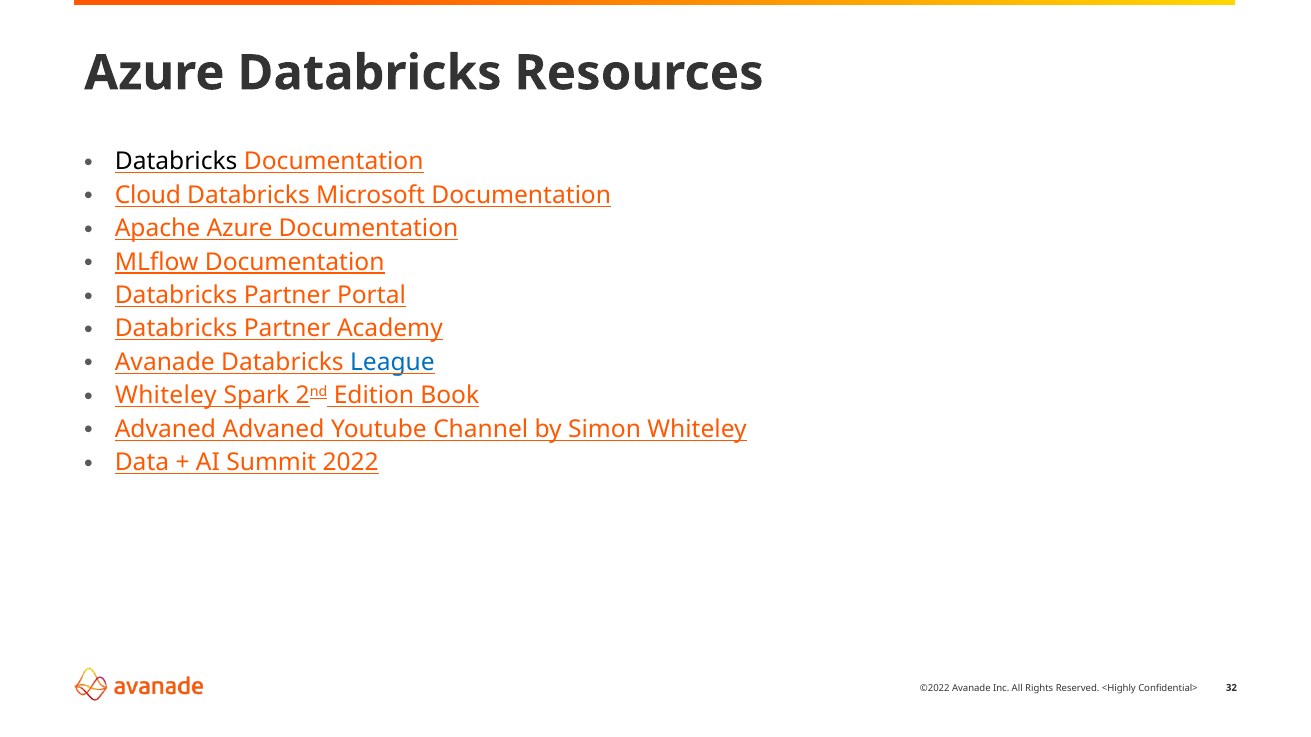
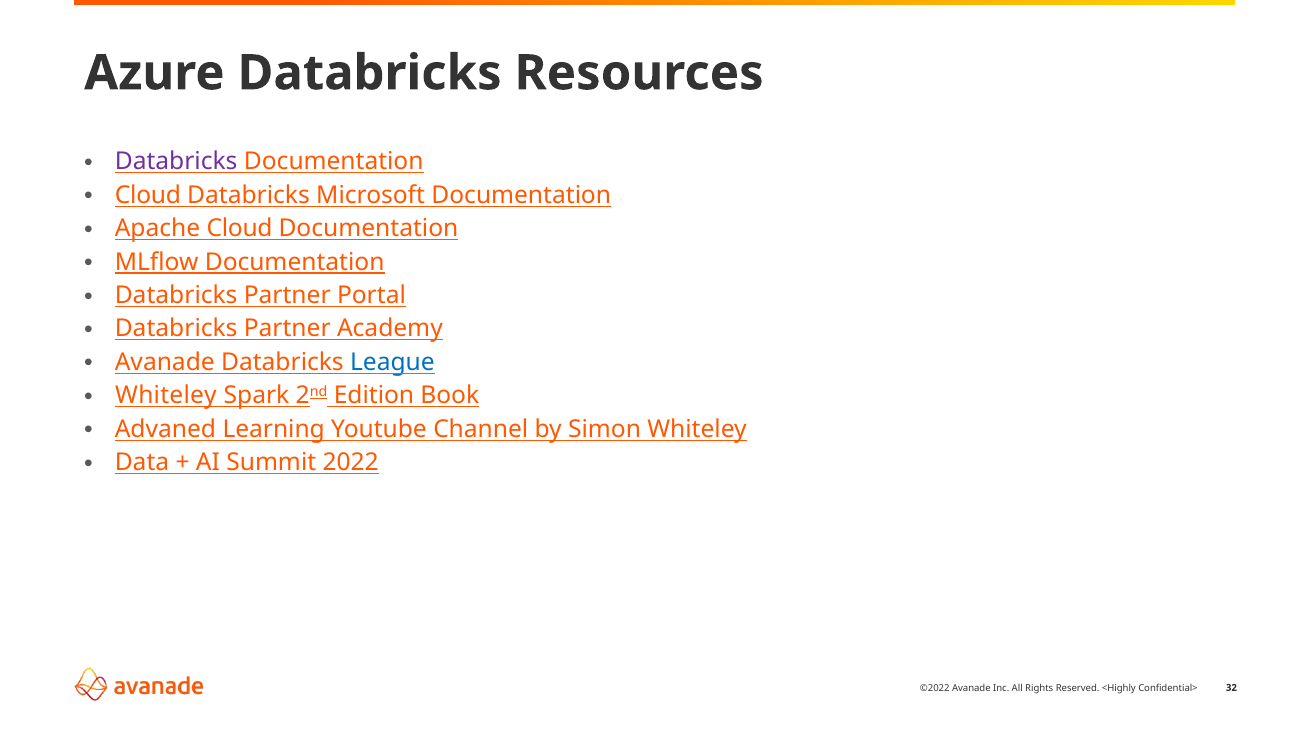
Databricks at (176, 162) colour: black -> purple
Apache Azure: Azure -> Cloud
Advaned Advaned: Advaned -> Learning
